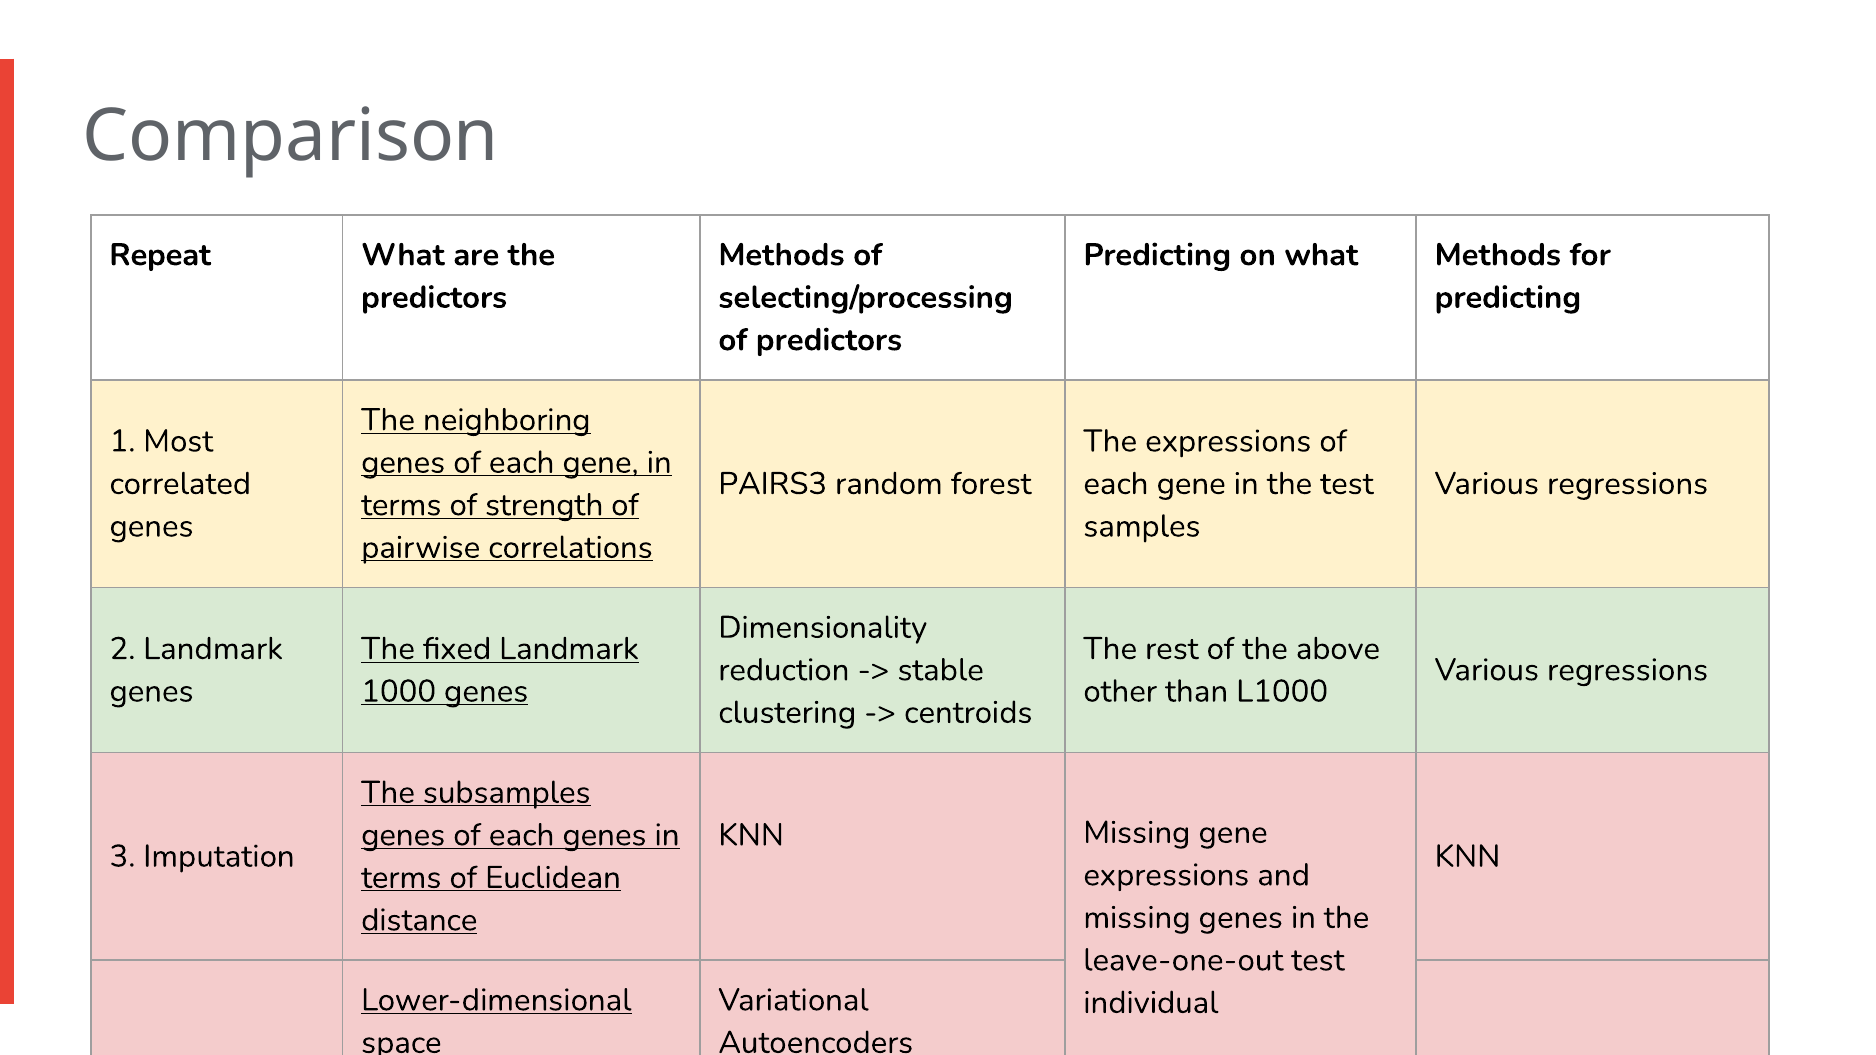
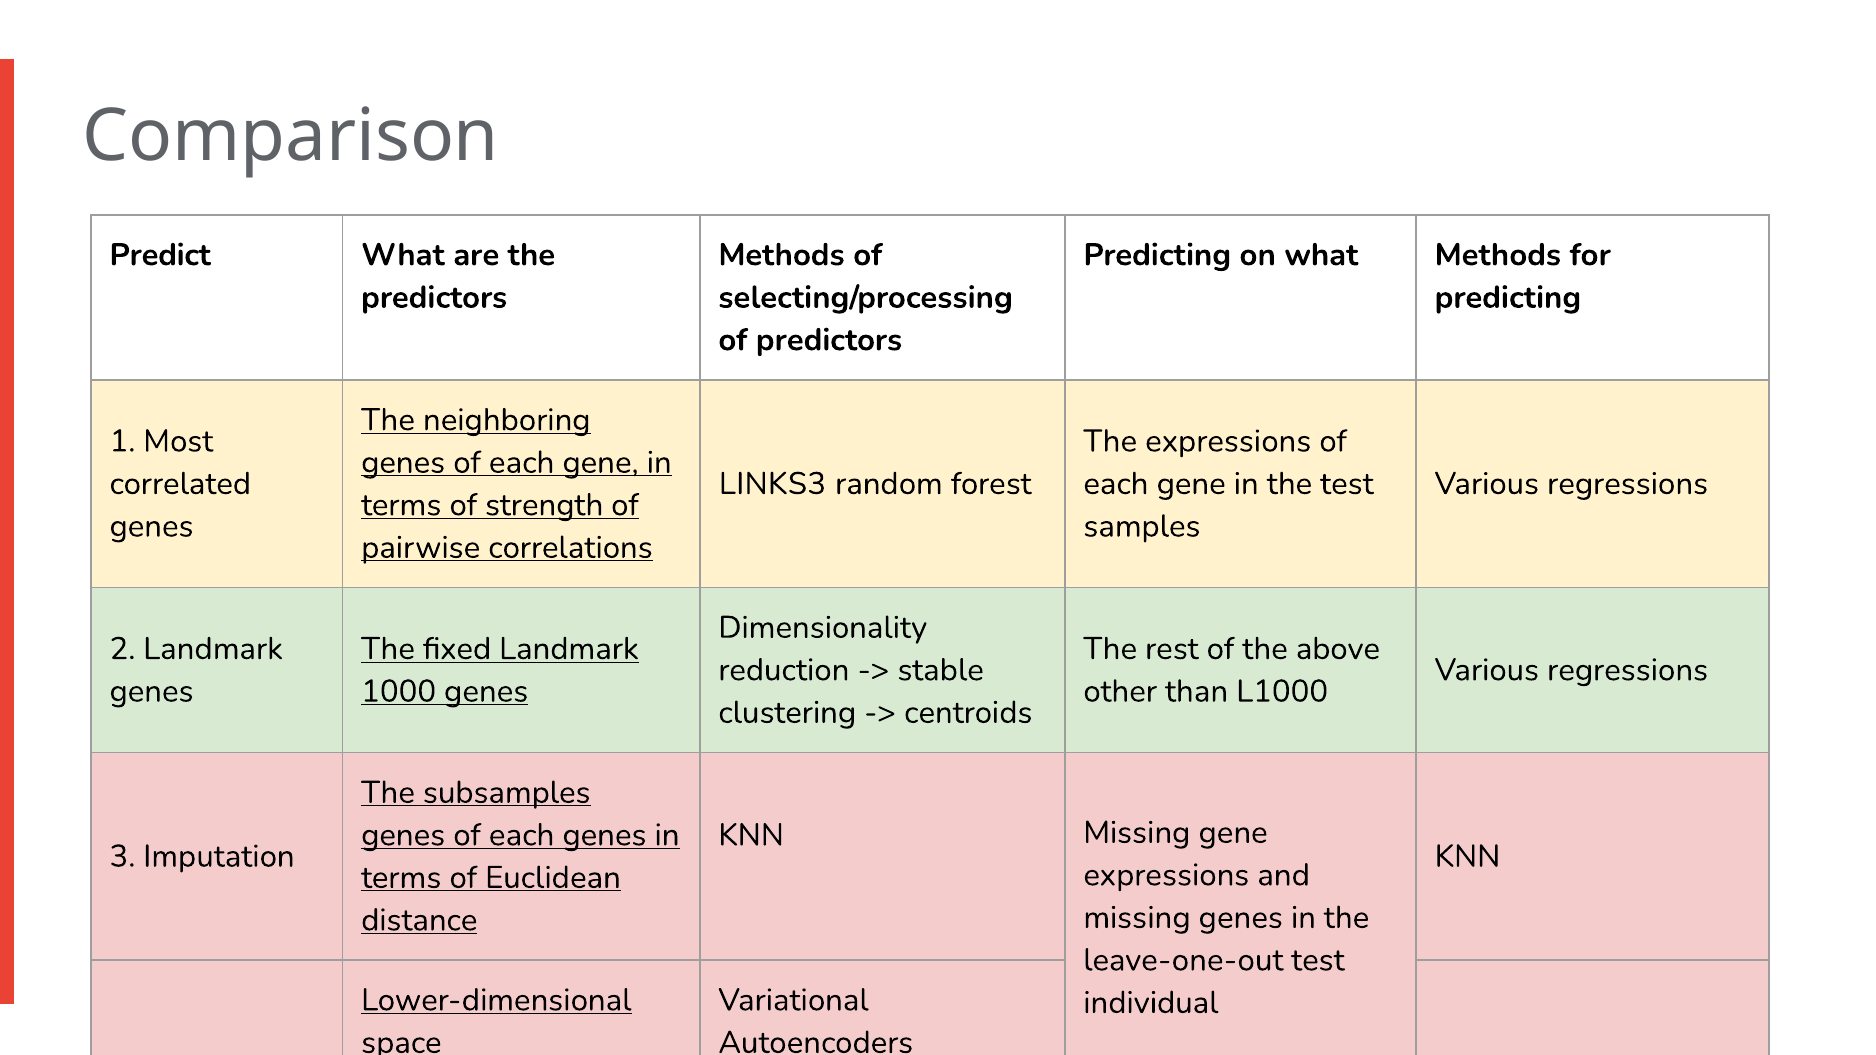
Repeat: Repeat -> Predict
PAIRS3: PAIRS3 -> LINKS3
